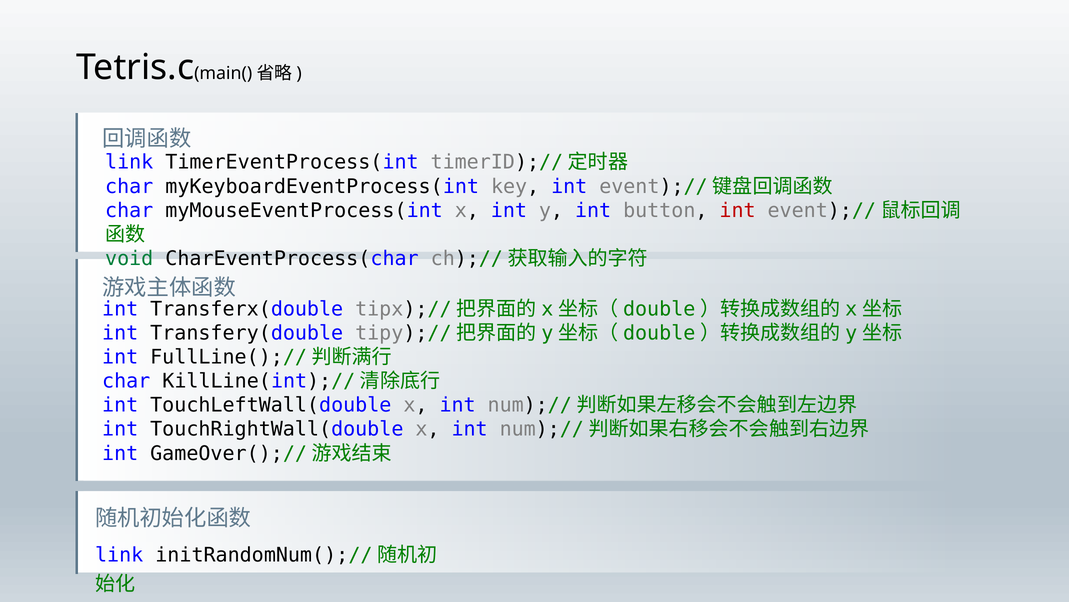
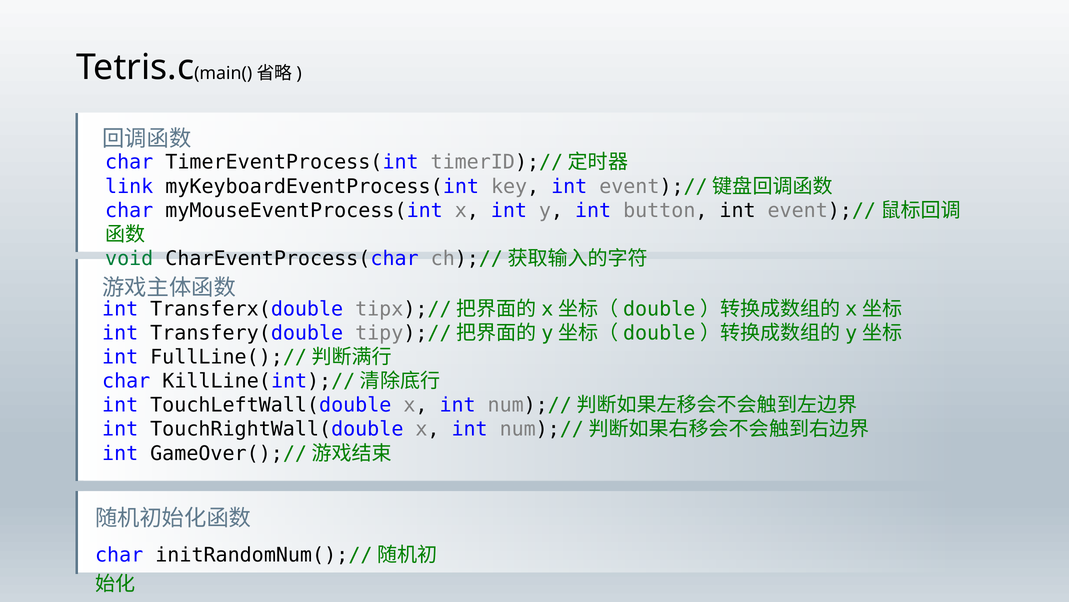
link at (129, 162): link -> char
char at (129, 186): char -> link
int at (738, 210) colour: red -> black
link at (119, 555): link -> char
